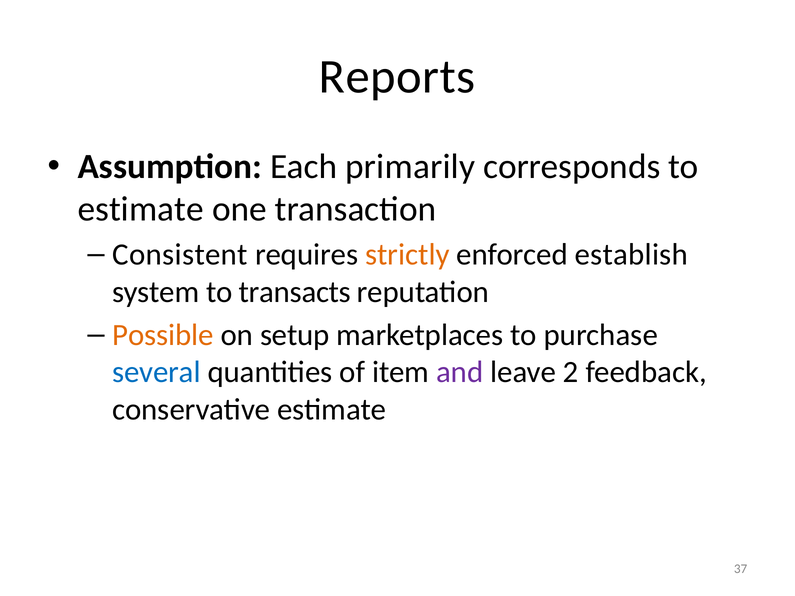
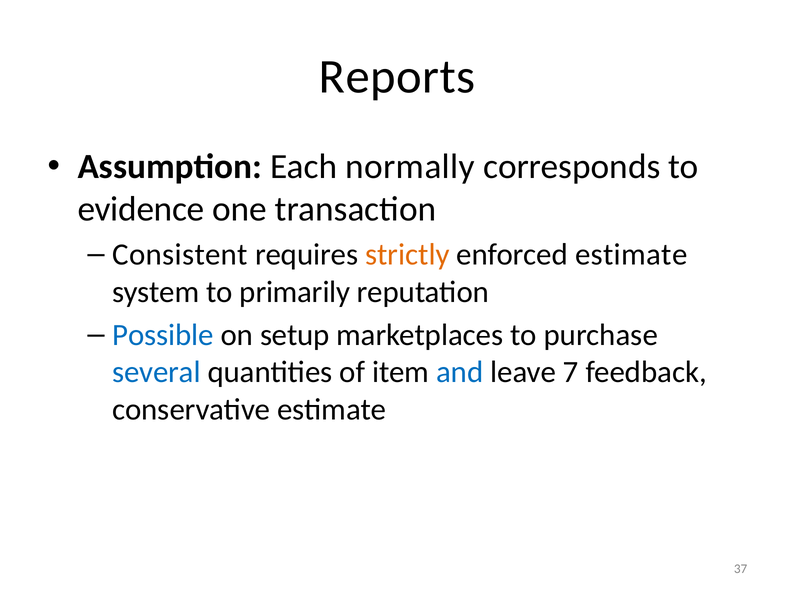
primarily: primarily -> normally
estimate at (141, 209): estimate -> evidence
enforced establish: establish -> estimate
transacts: transacts -> primarily
Possible colour: orange -> blue
and colour: purple -> blue
2: 2 -> 7
